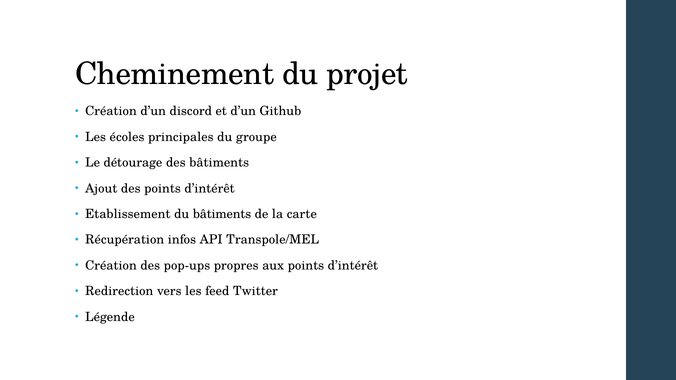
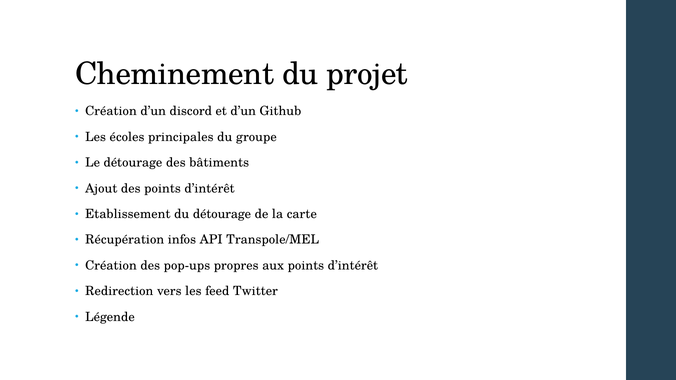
du bâtiments: bâtiments -> détourage
